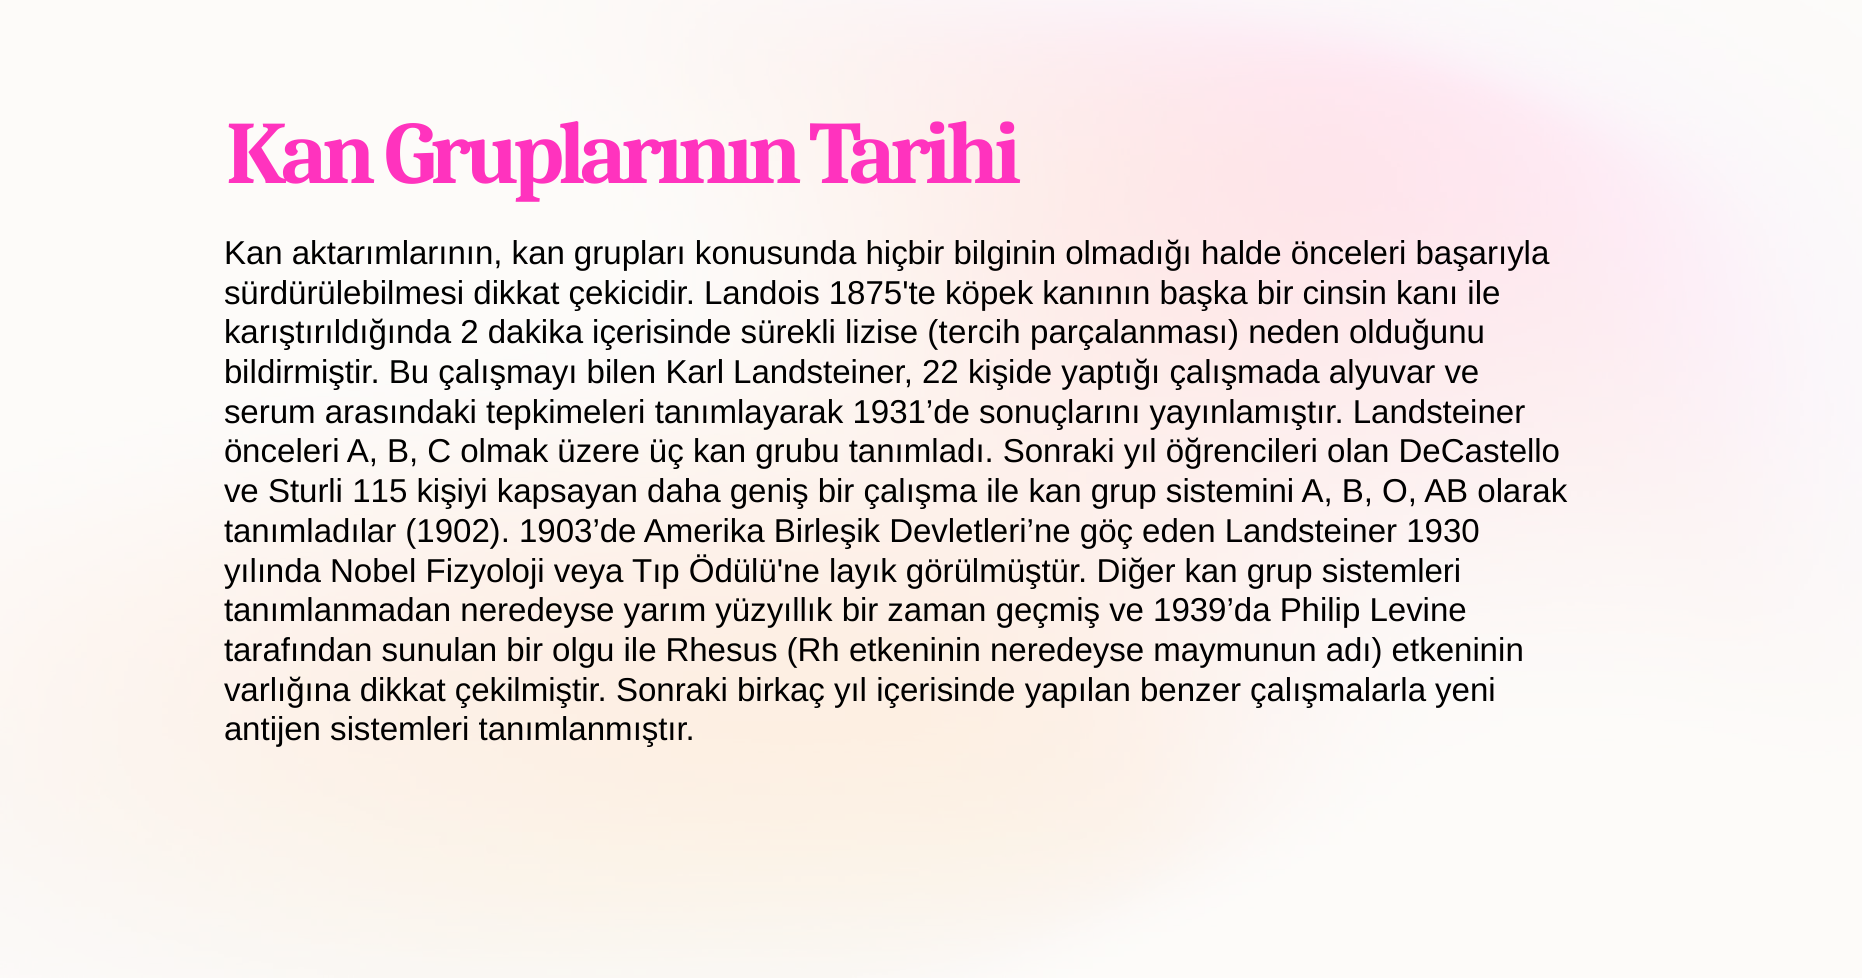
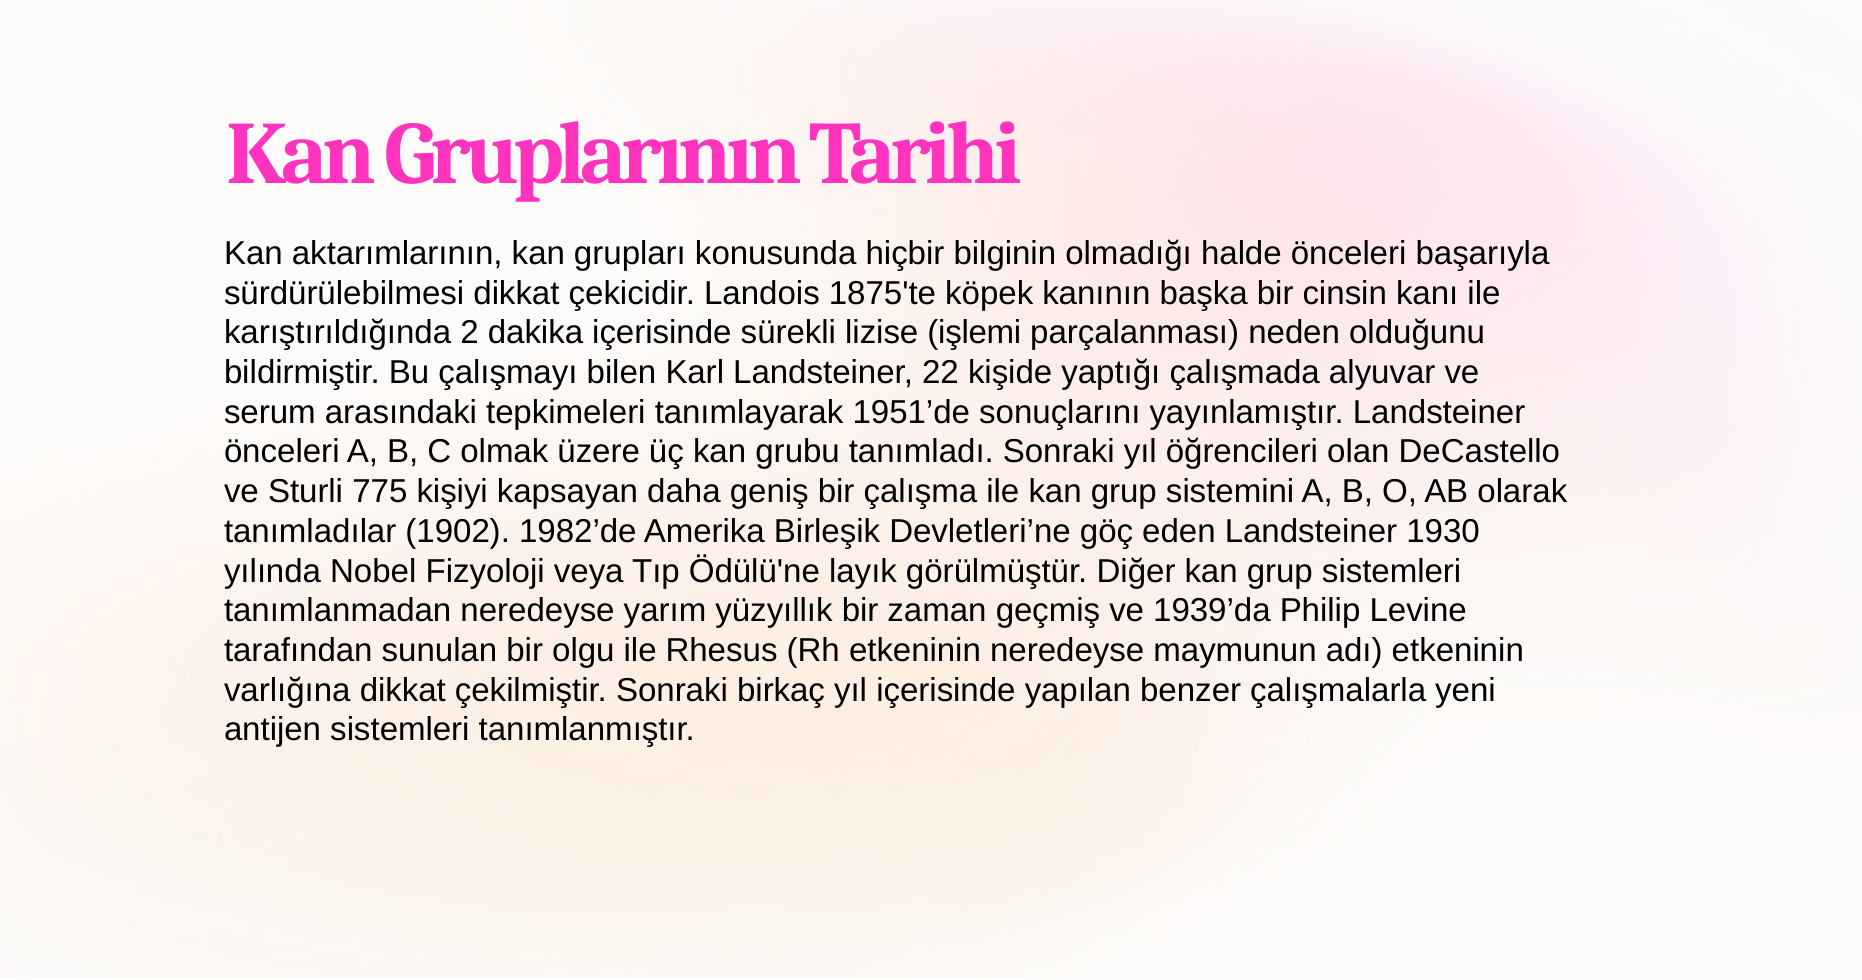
tercih: tercih -> işlemi
1931’de: 1931’de -> 1951’de
115: 115 -> 775
1903’de: 1903’de -> 1982’de
